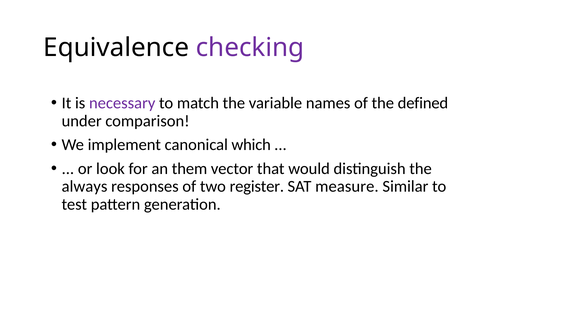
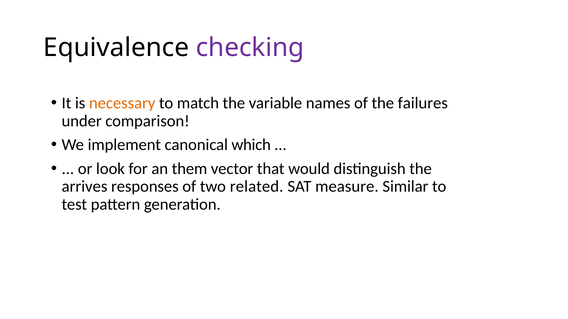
necessary colour: purple -> orange
defined: defined -> failures
always: always -> arrives
register: register -> related
